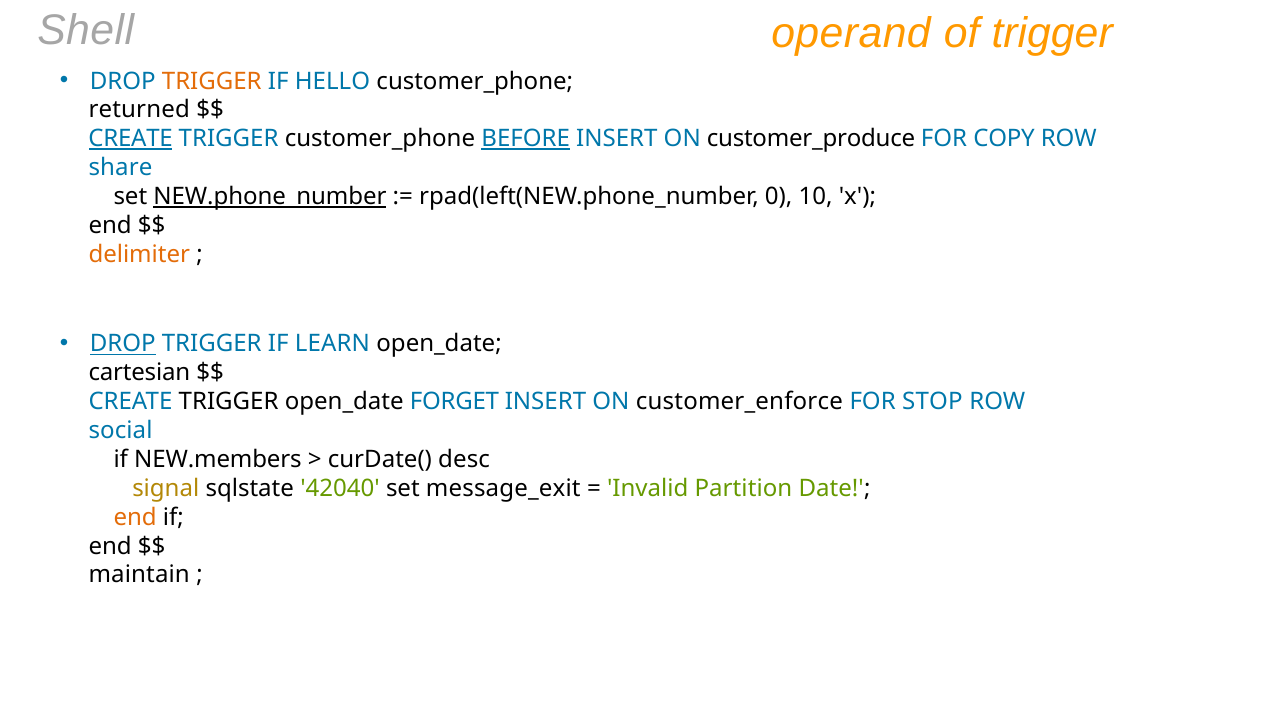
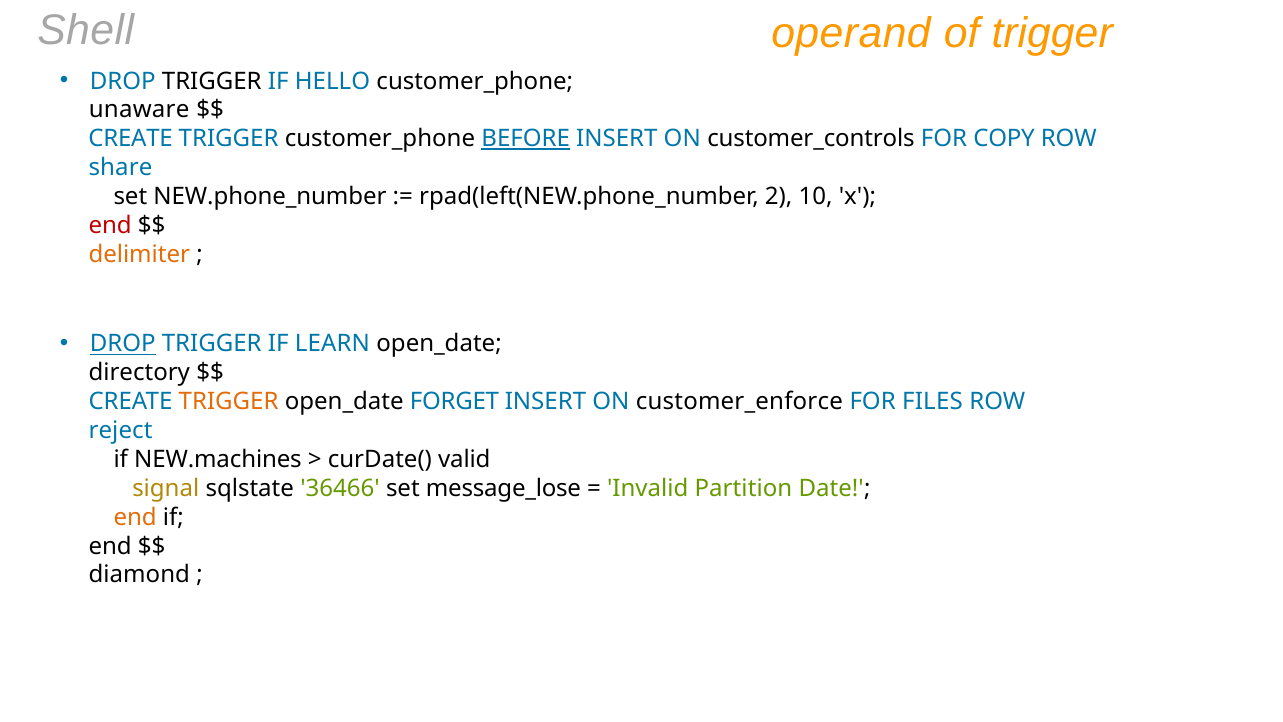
TRIGGER at (212, 81) colour: orange -> black
returned: returned -> unaware
CREATE at (131, 139) underline: present -> none
customer_produce: customer_produce -> customer_controls
NEW.phone_number underline: present -> none
0: 0 -> 2
end at (110, 225) colour: black -> red
cartesian: cartesian -> directory
TRIGGER at (229, 402) colour: black -> orange
STOP: STOP -> FILES
social: social -> reject
NEW.members: NEW.members -> NEW.machines
desc: desc -> valid
42040: 42040 -> 36466
message_exit: message_exit -> message_lose
maintain: maintain -> diamond
